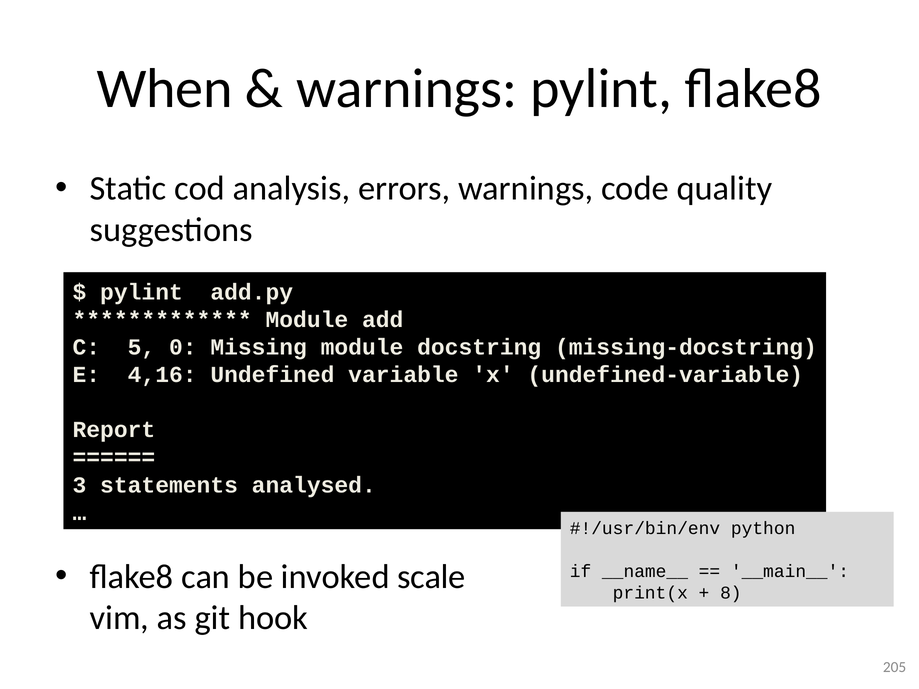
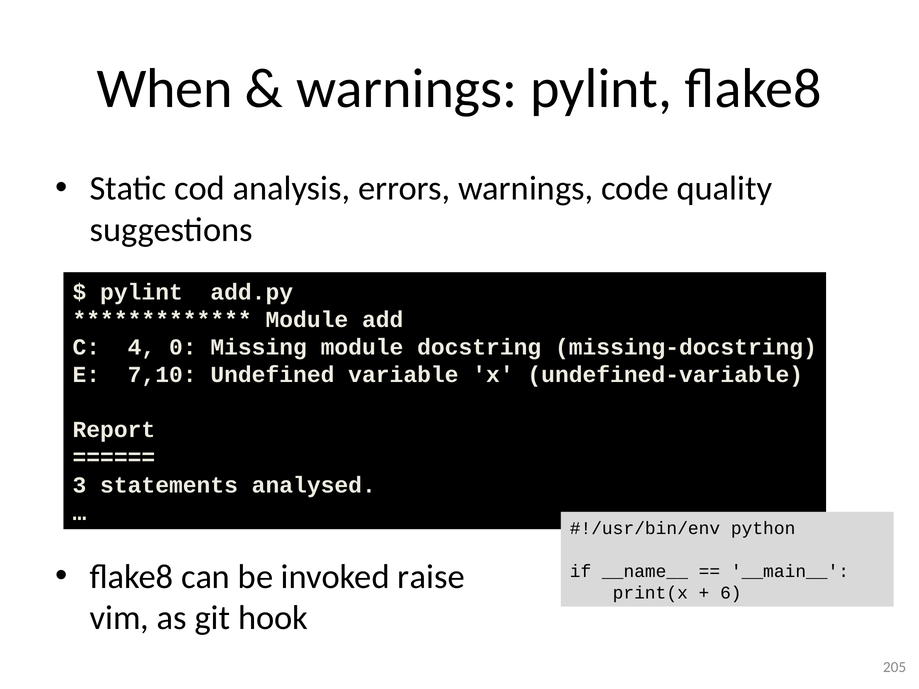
5: 5 -> 4
4,16: 4,16 -> 7,10
scale: scale -> raise
8: 8 -> 6
